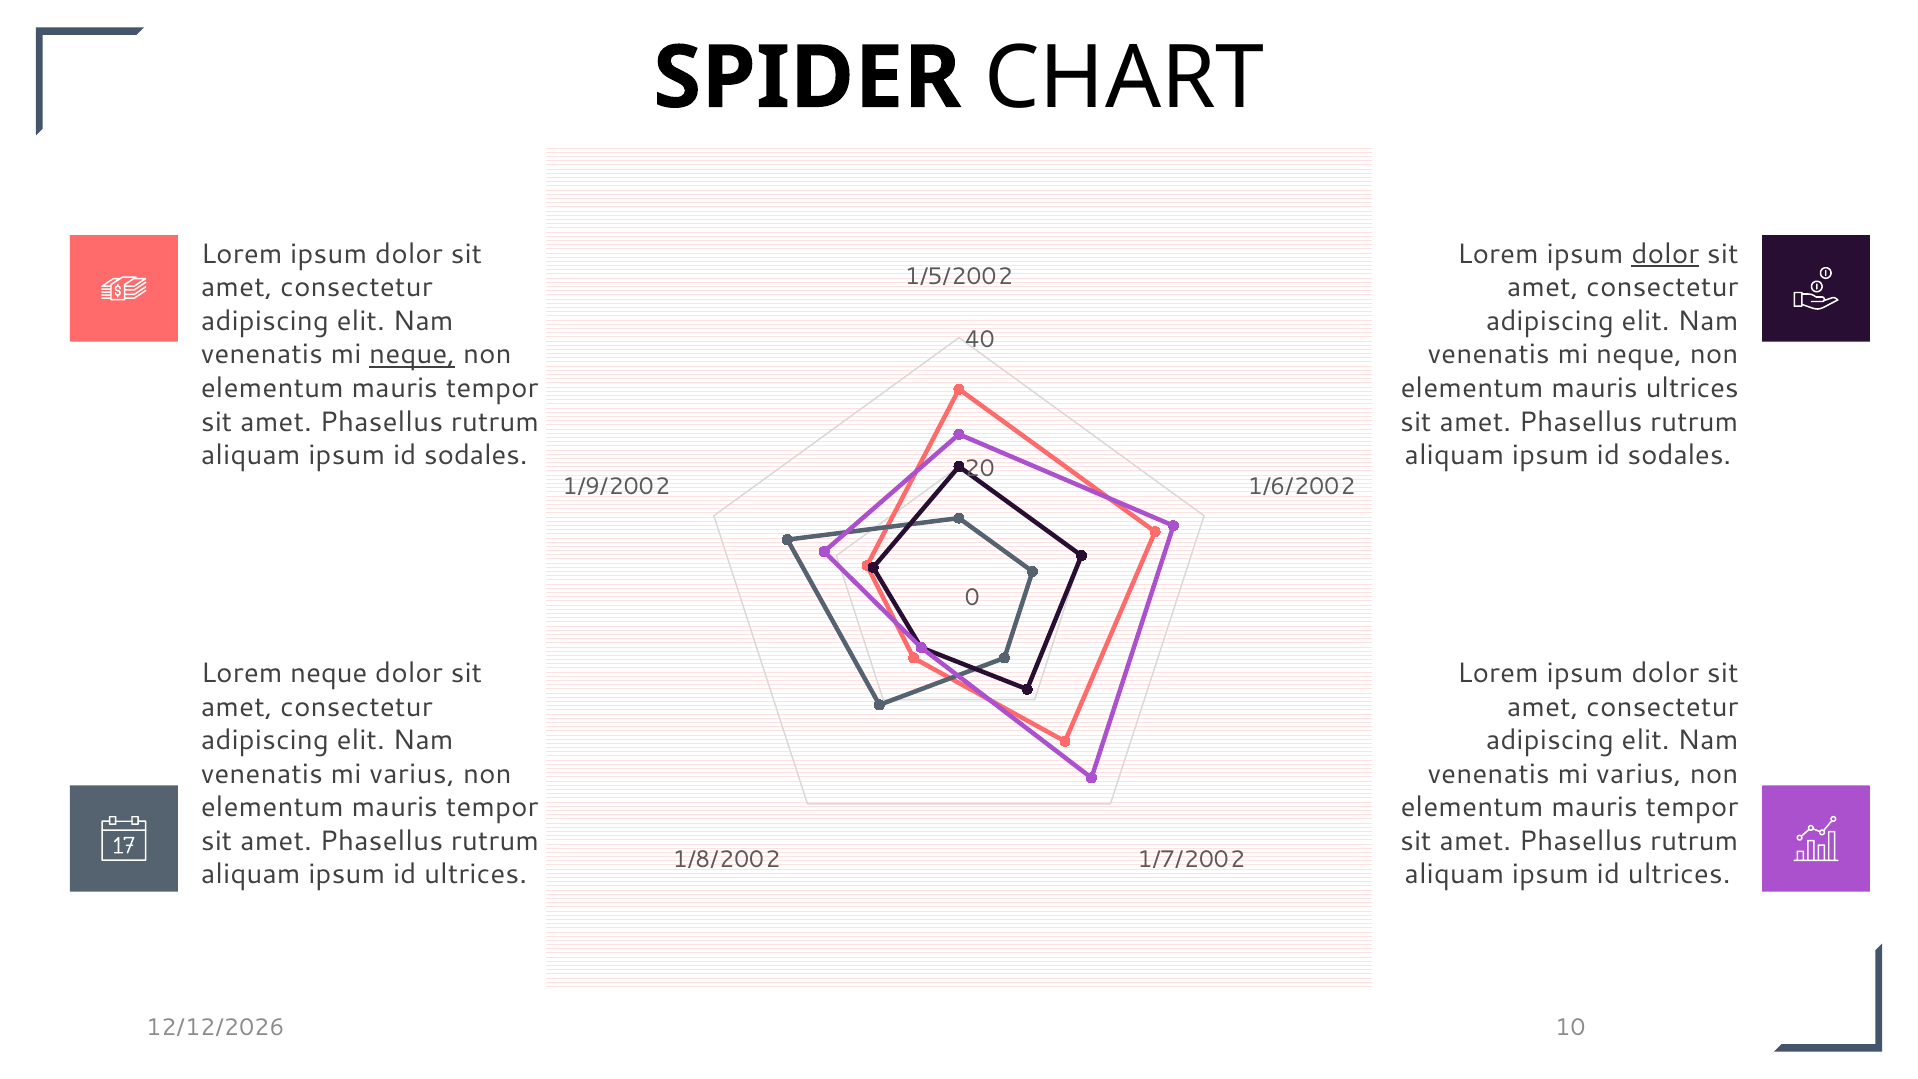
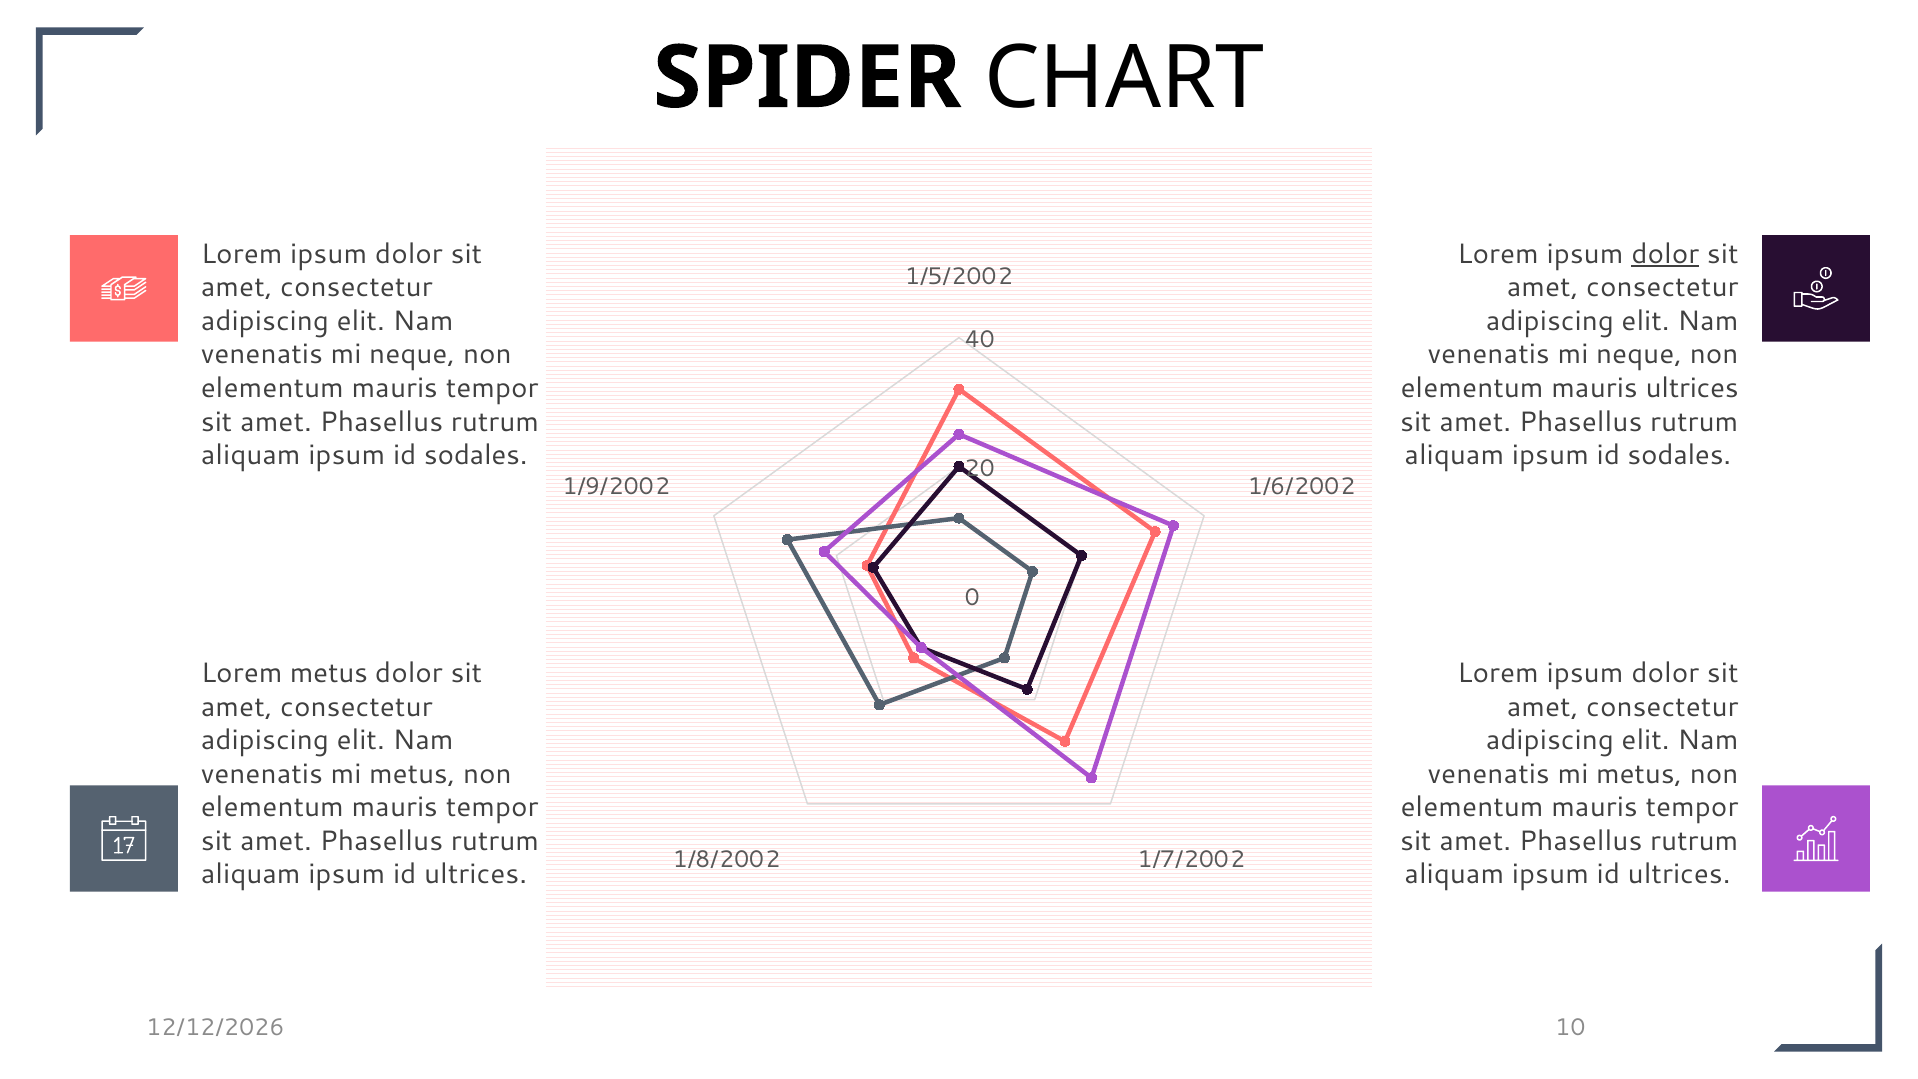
neque at (412, 355) underline: present -> none
Lorem neque: neque -> metus
varius at (412, 774): varius -> metus
varius at (1639, 774): varius -> metus
